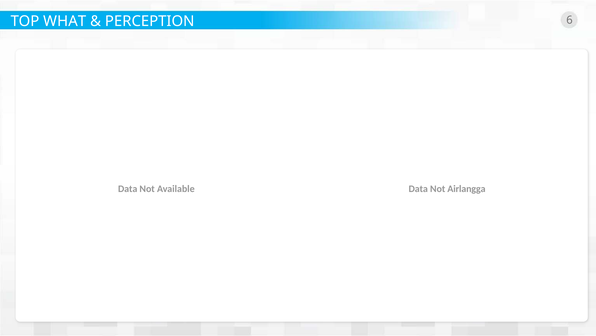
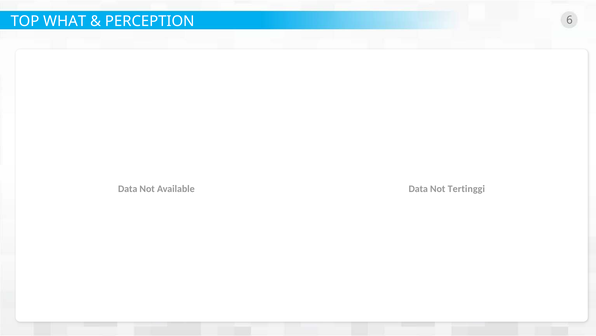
Airlangga: Airlangga -> Tertinggi
